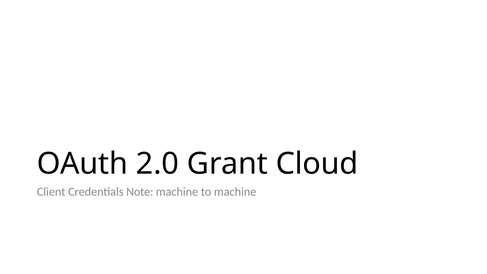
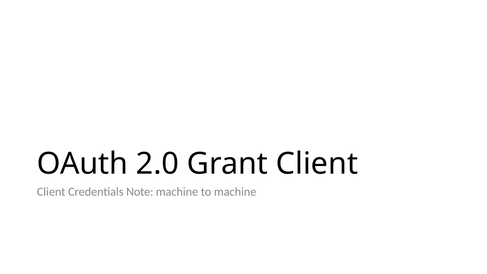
Grant Cloud: Cloud -> Client
